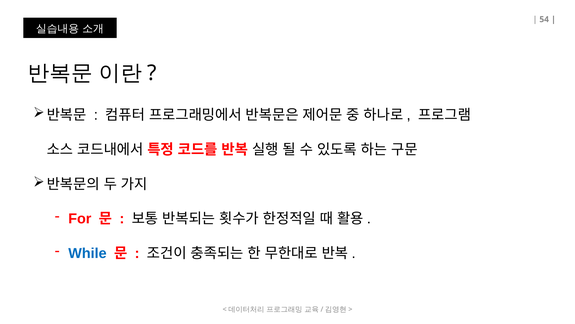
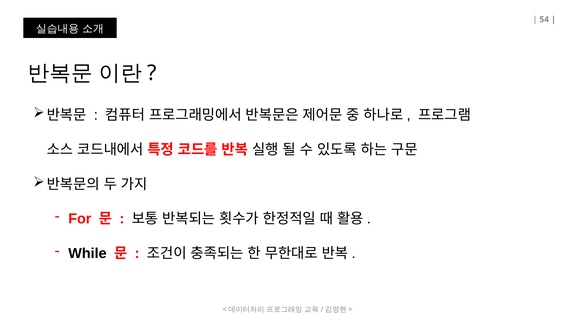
While colour: blue -> black
